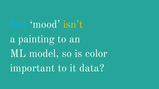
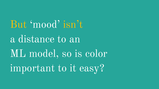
But colour: light blue -> yellow
painting: painting -> distance
data: data -> easy
